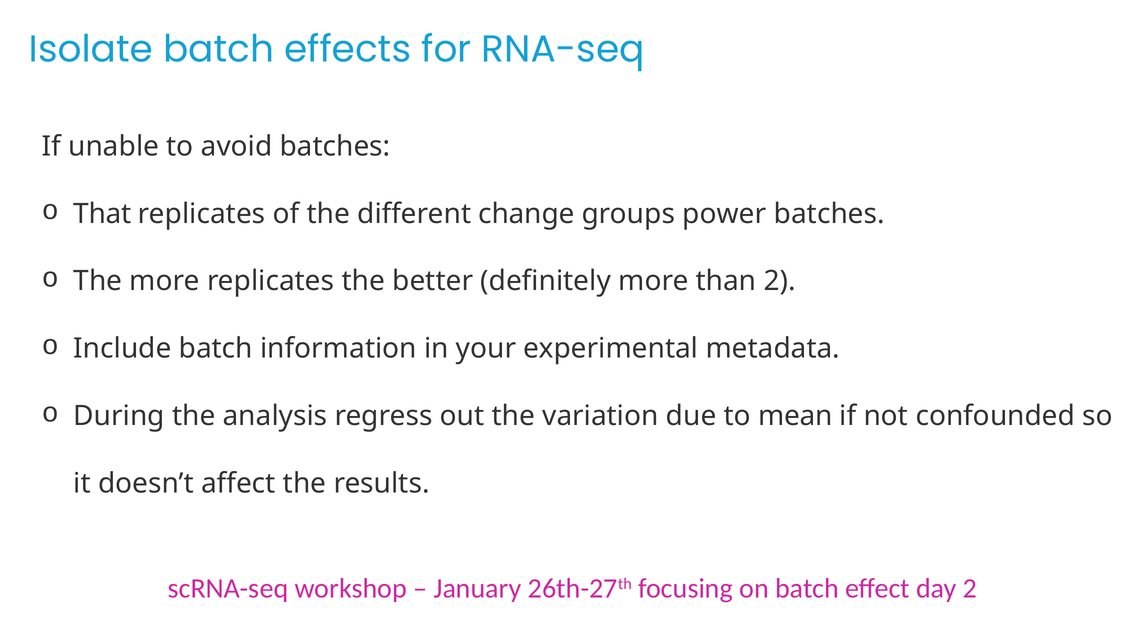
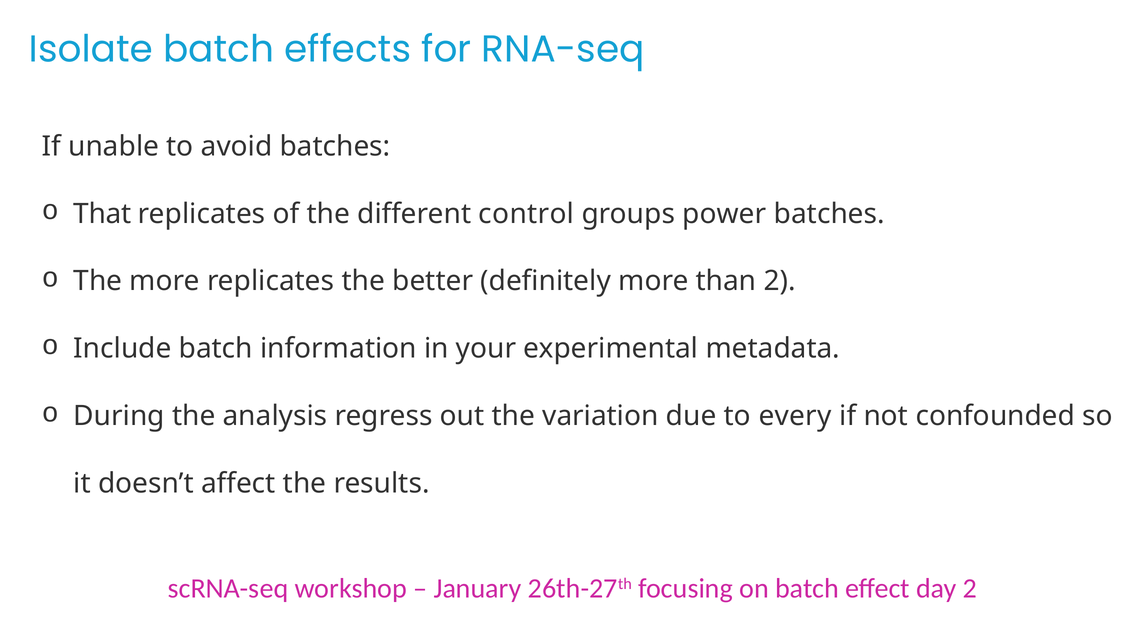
change: change -> control
mean: mean -> every
